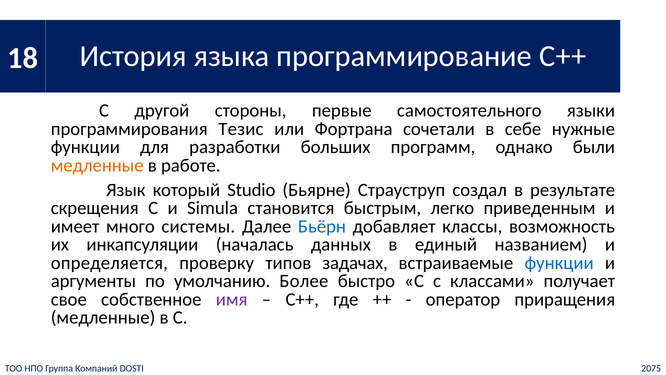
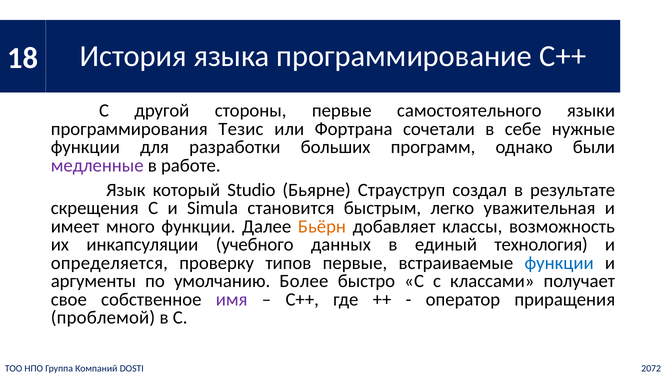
медленные at (97, 165) colour: orange -> purple
приведенным: приведенным -> уважительная
много системы: системы -> функции
Бьёрн colour: blue -> orange
началась: началась -> учебного
названием: названием -> технология
типов задачах: задачах -> первые
медленные at (103, 317): медленные -> проблемой
2075: 2075 -> 2072
